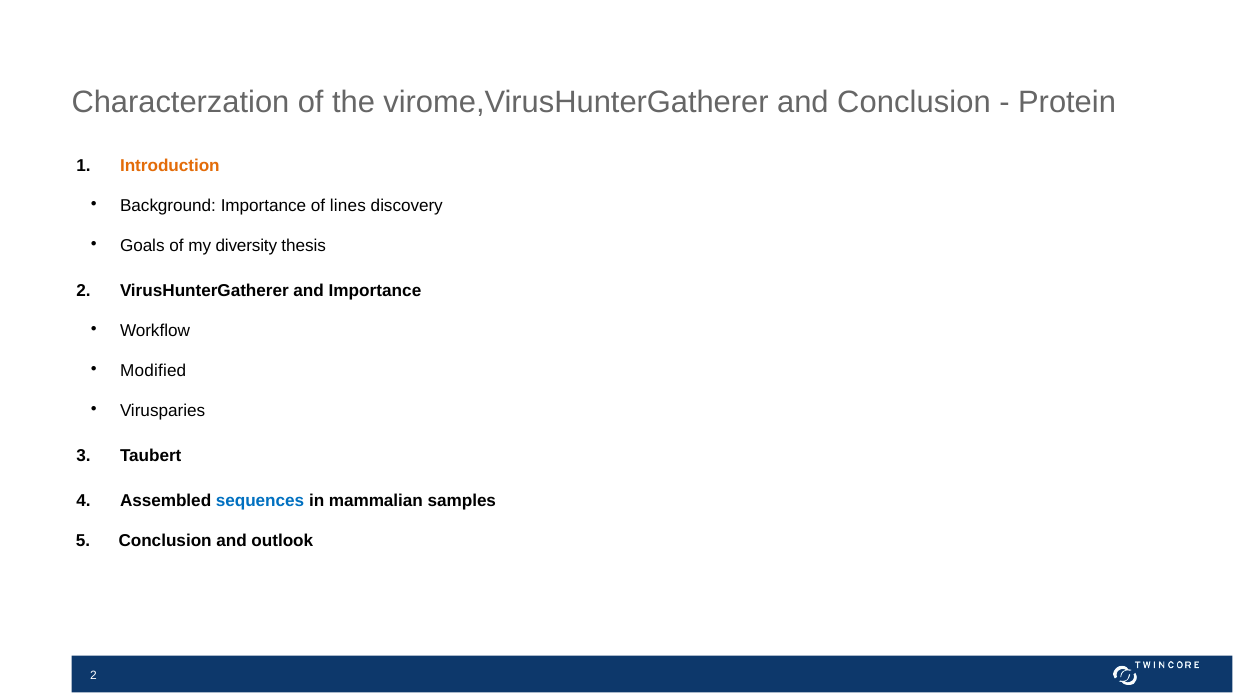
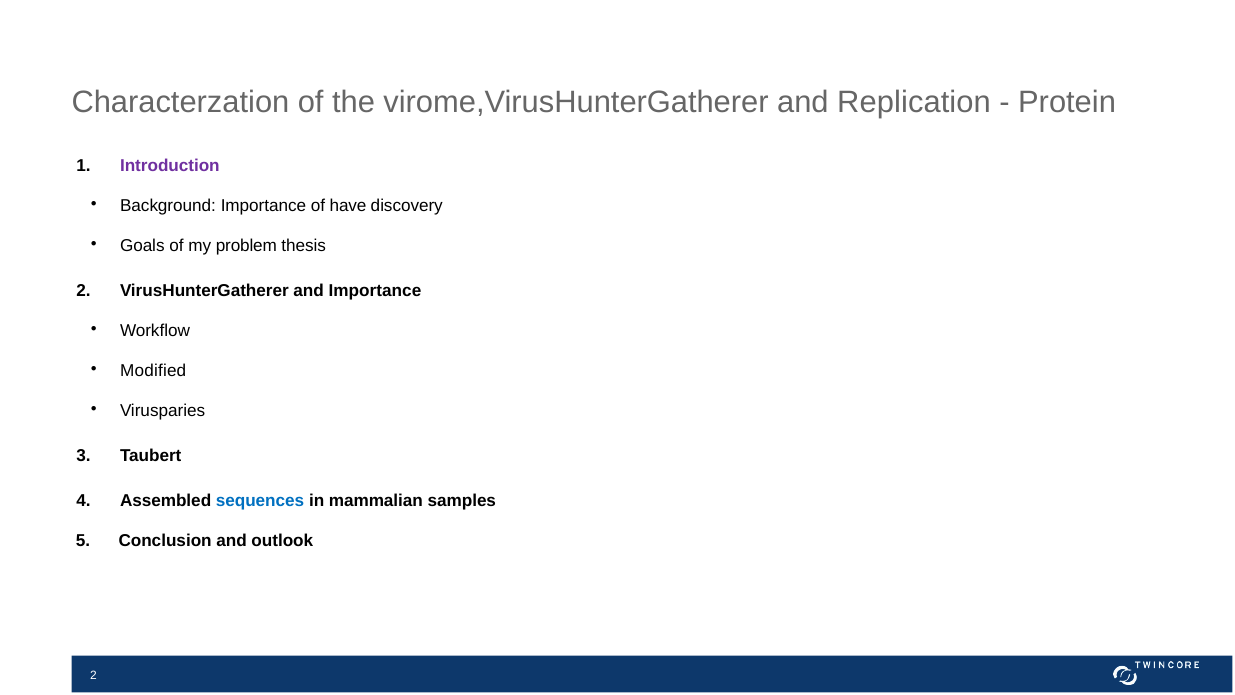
and Conclusion: Conclusion -> Replication
Introduction colour: orange -> purple
lines: lines -> have
diversity: diversity -> problem
